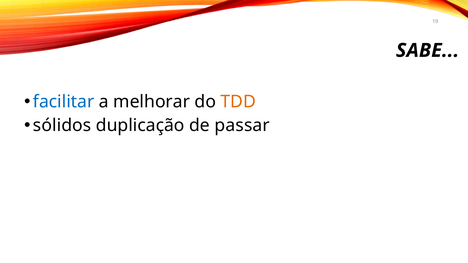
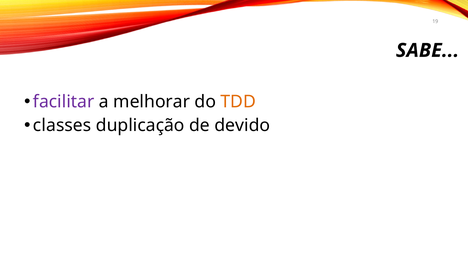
facilitar colour: blue -> purple
sólidos: sólidos -> classes
passar: passar -> devido
